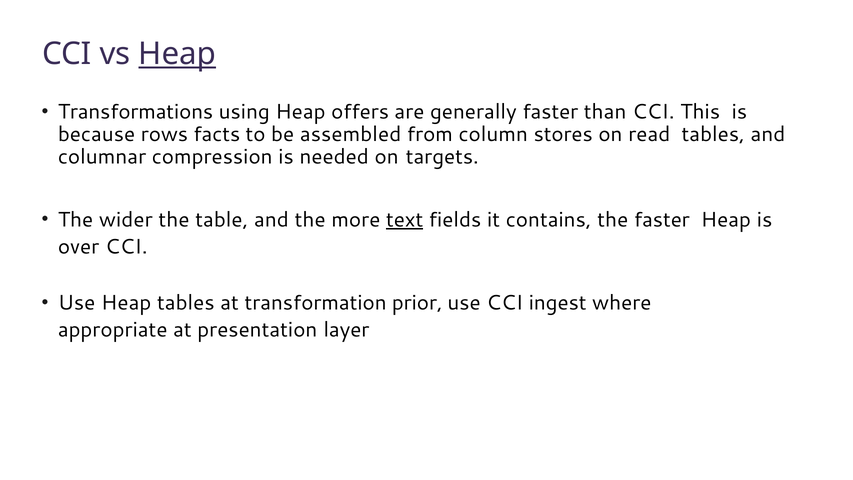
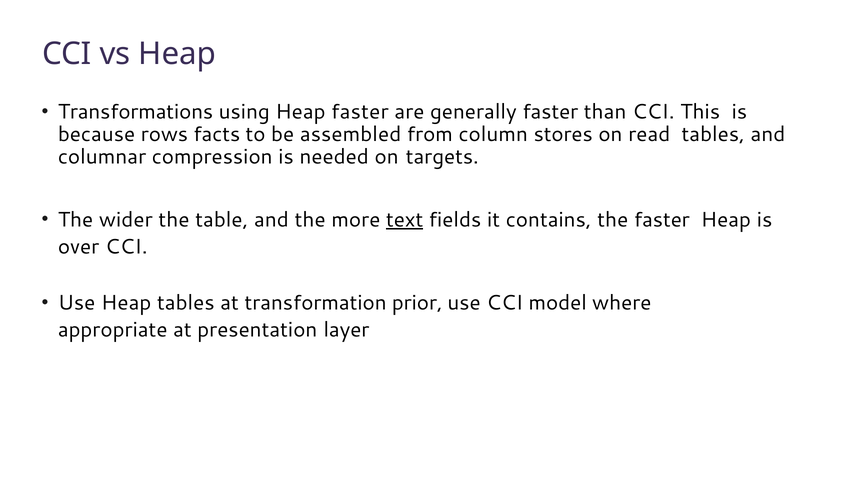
Heap at (177, 54) underline: present -> none
Heap offers: offers -> faster
ingest: ingest -> model
